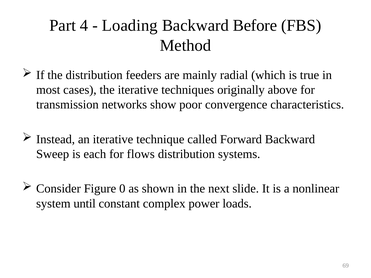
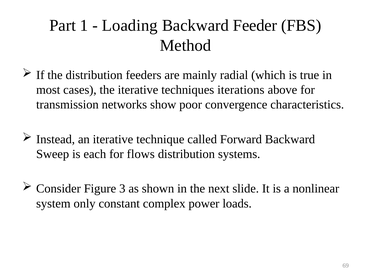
4: 4 -> 1
Before: Before -> Feeder
originally: originally -> iterations
0: 0 -> 3
until: until -> only
